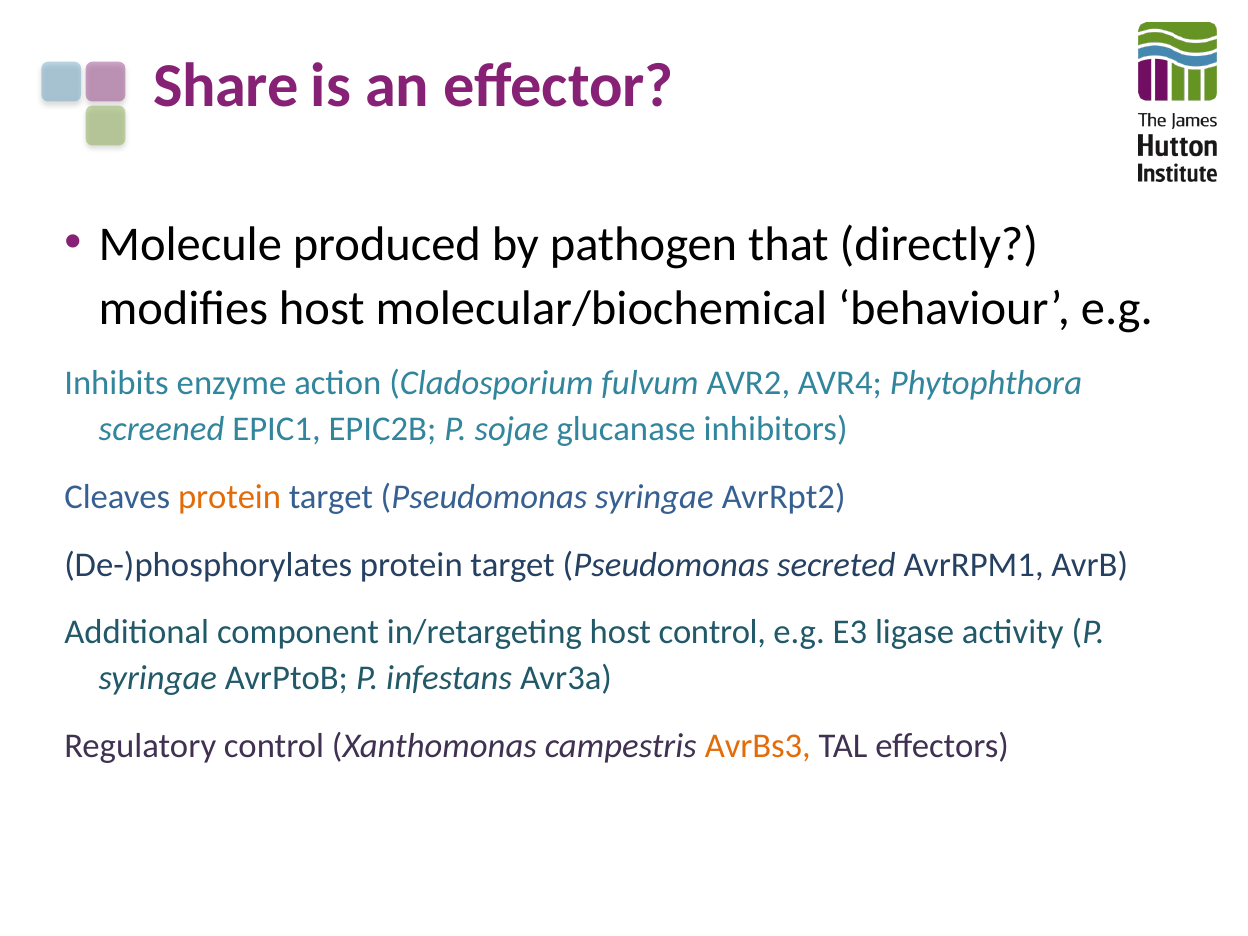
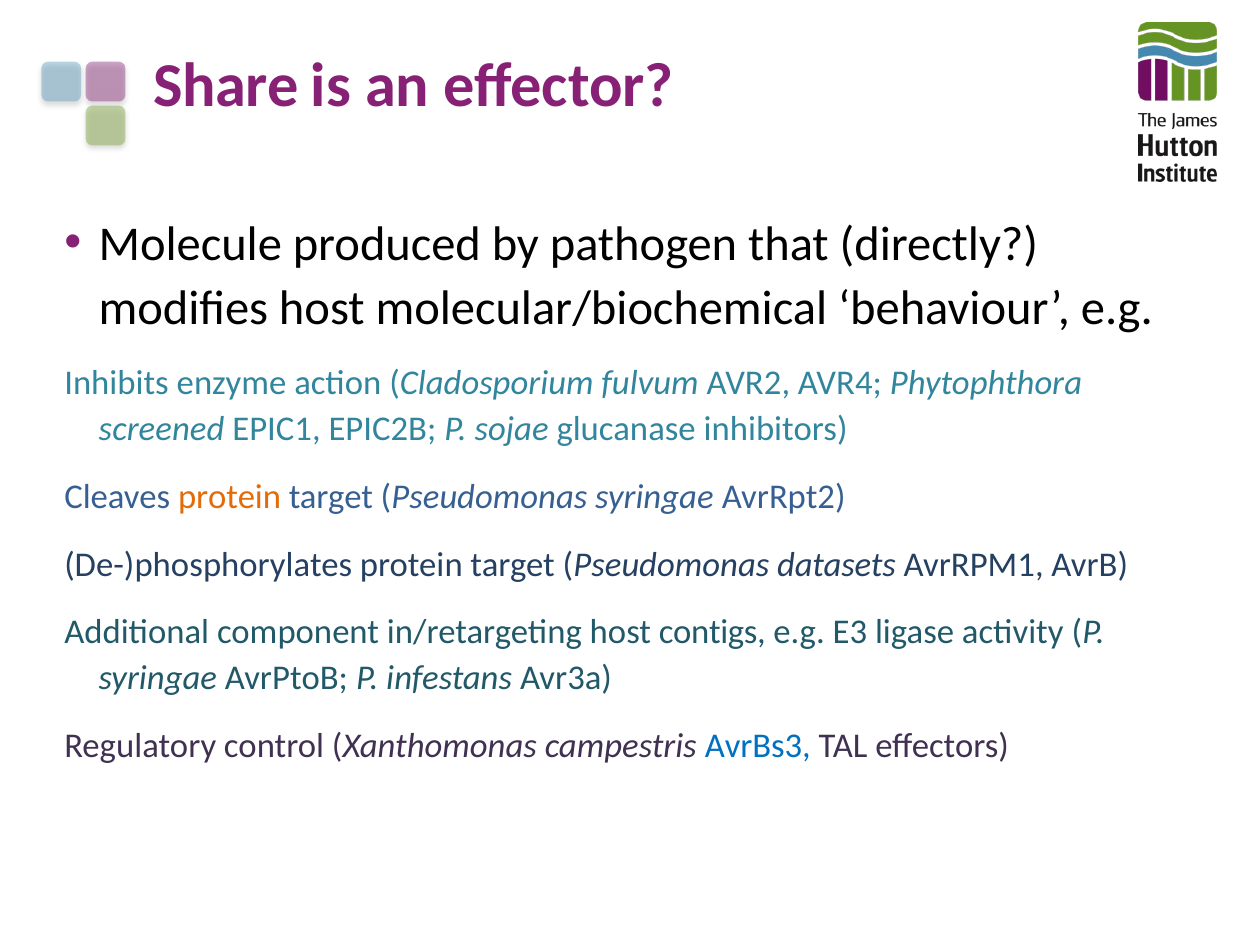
secreted: secreted -> datasets
host control: control -> contigs
AvrBs3 colour: orange -> blue
